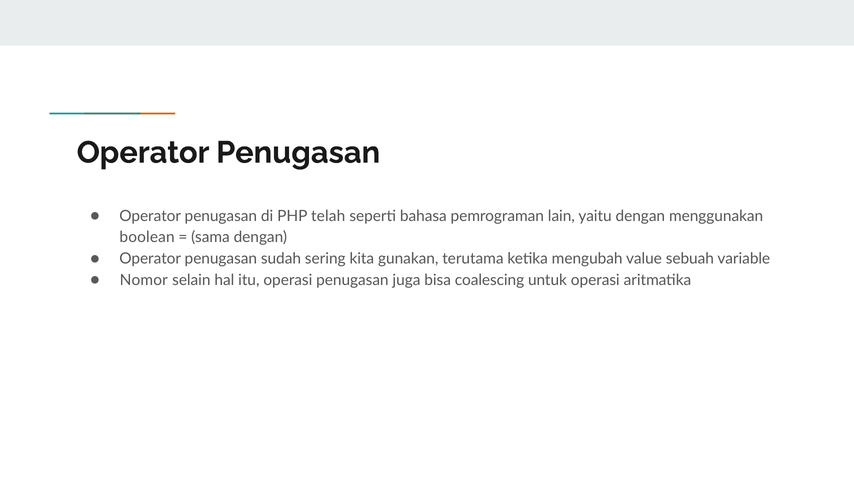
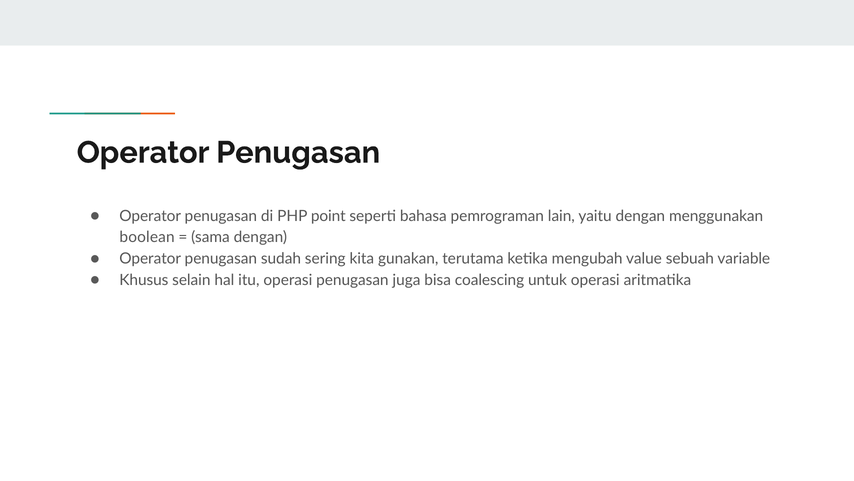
telah: telah -> point
Nomor: Nomor -> Khusus
